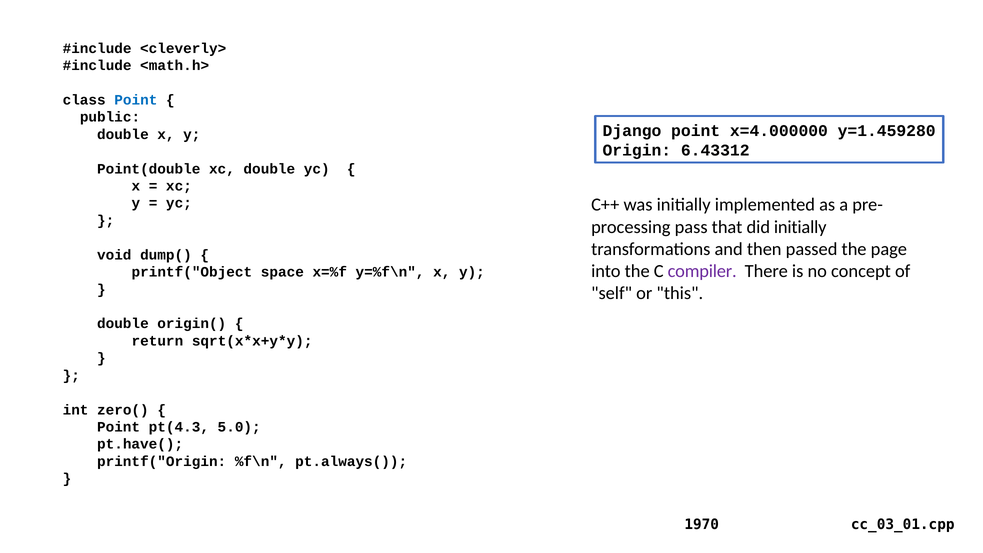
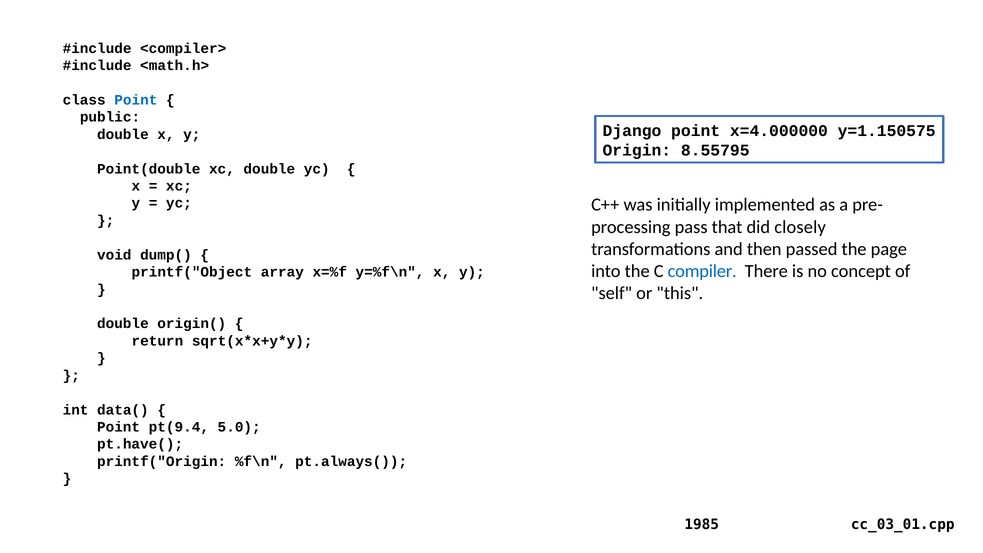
<cleverly>: <cleverly> -> <compiler>
y=1.459280: y=1.459280 -> y=1.150575
6.43312: 6.43312 -> 8.55795
did initially: initially -> closely
compiler colour: purple -> blue
space: space -> array
zero(: zero( -> data(
pt(4.3: pt(4.3 -> pt(9.4
1970: 1970 -> 1985
